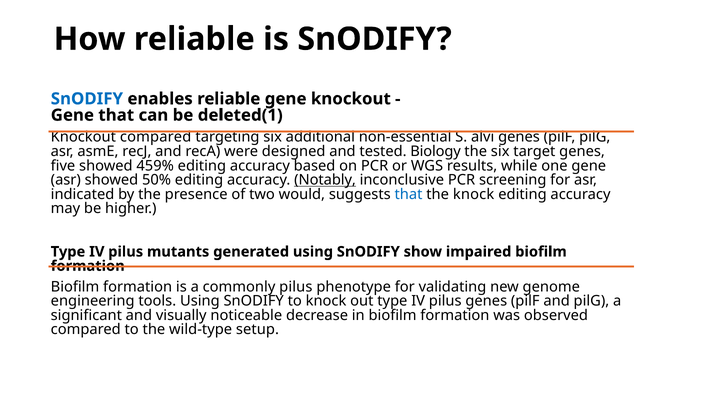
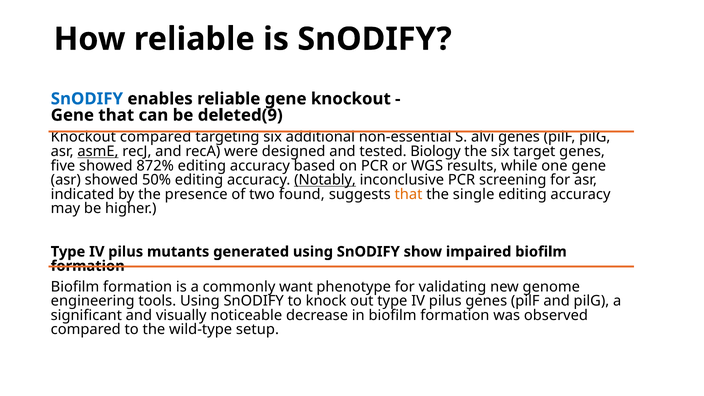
deleted(1: deleted(1 -> deleted(9
asmE underline: none -> present
459%: 459% -> 872%
would: would -> found
that at (409, 194) colour: blue -> orange
the knock: knock -> single
commonly pilus: pilus -> want
